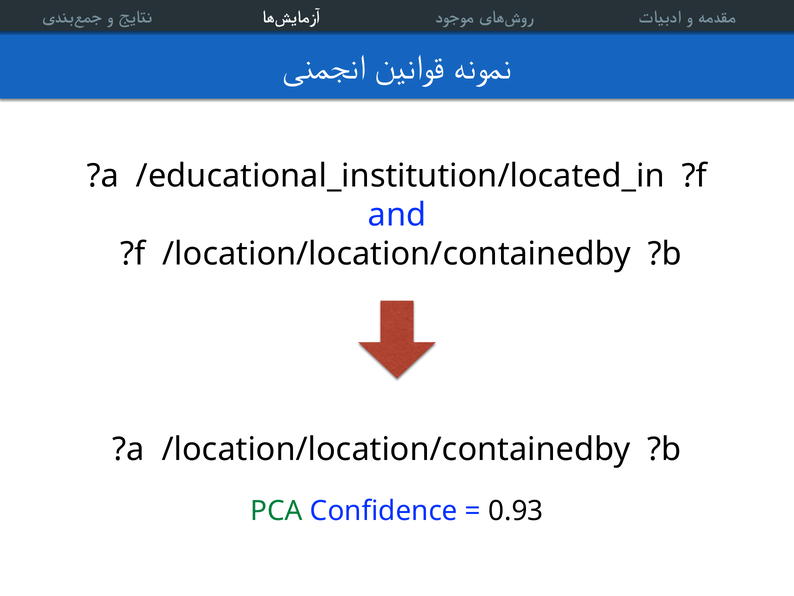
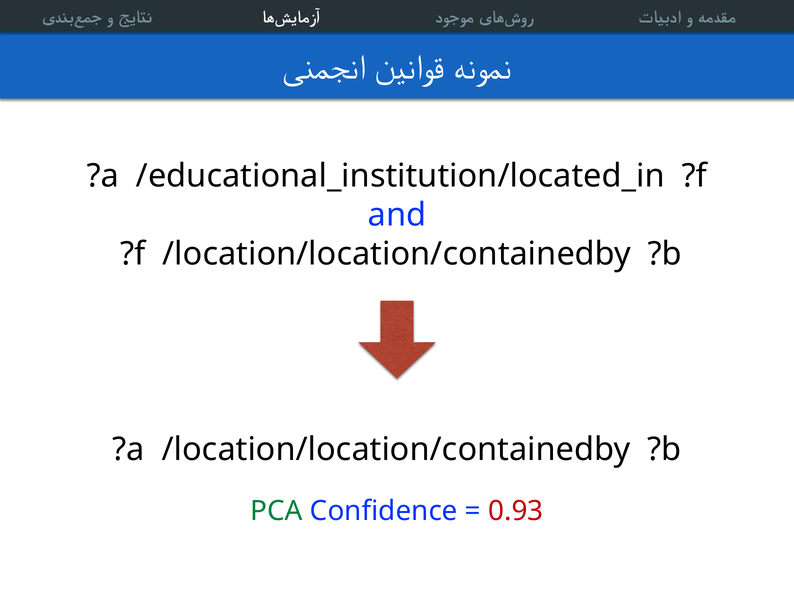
0.93 colour: black -> red
